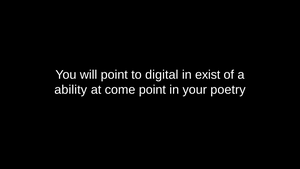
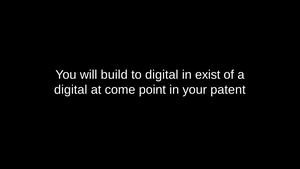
will point: point -> build
ability at (71, 90): ability -> digital
poetry: poetry -> patent
